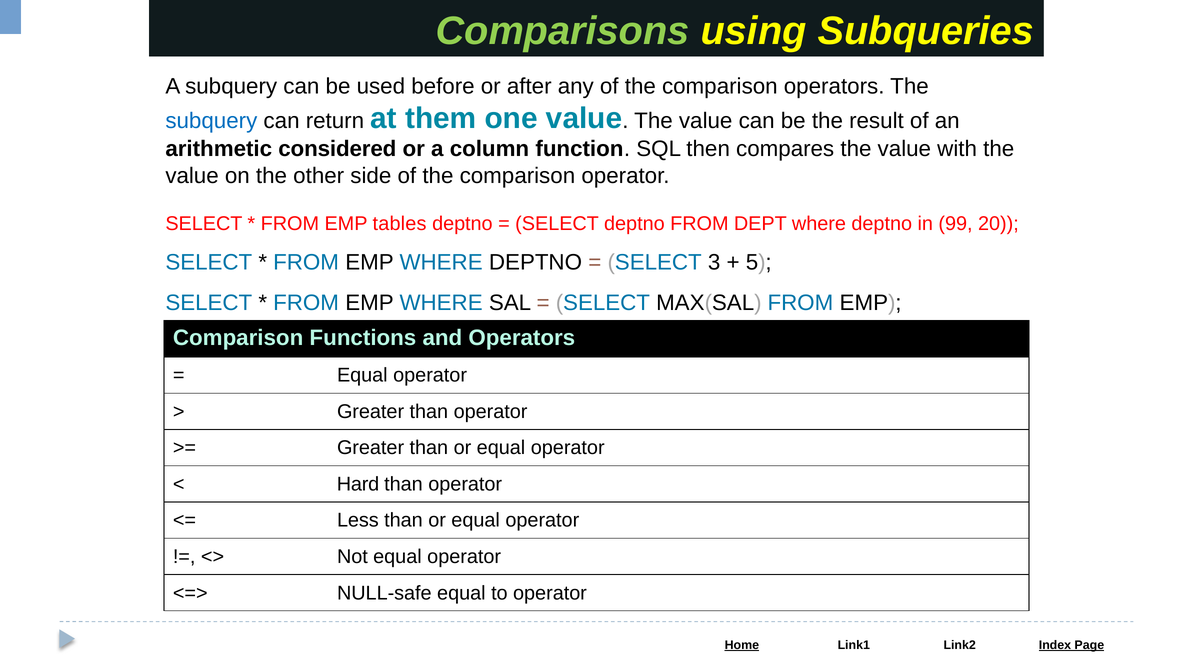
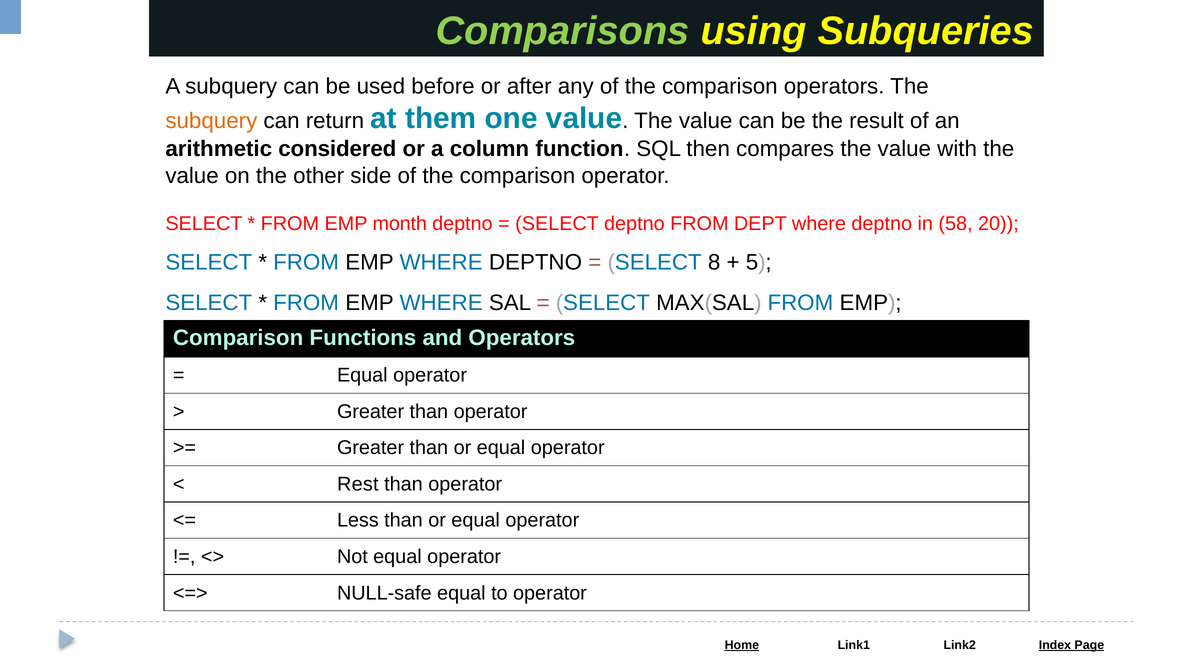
subquery at (211, 121) colour: blue -> orange
tables: tables -> month
99: 99 -> 58
3: 3 -> 8
Hard: Hard -> Rest
